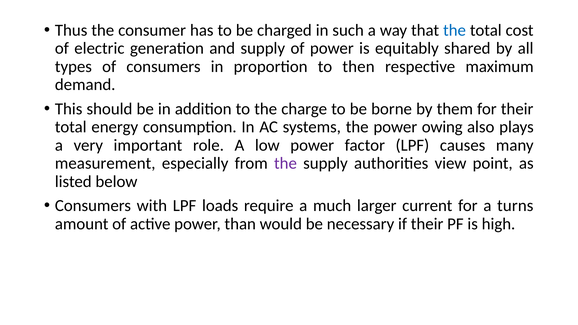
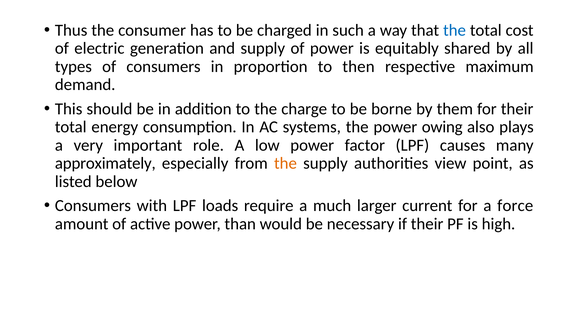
measurement: measurement -> approximately
the at (285, 163) colour: purple -> orange
turns: turns -> force
